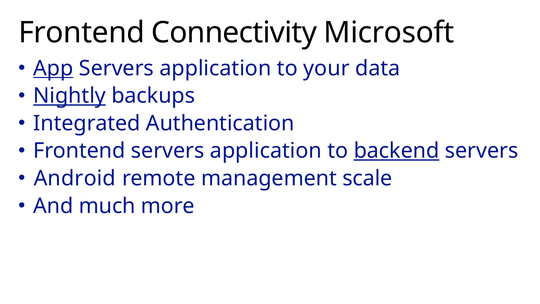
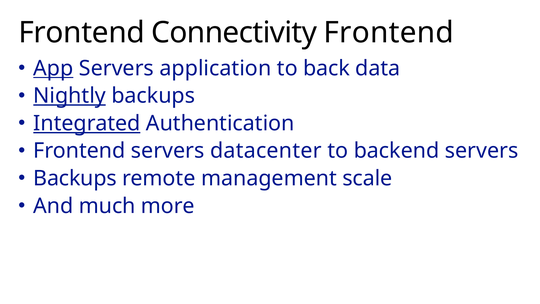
Connectivity Microsoft: Microsoft -> Frontend
your: your -> back
Integrated underline: none -> present
Frontend servers application: application -> datacenter
backend underline: present -> none
Android at (75, 178): Android -> Backups
